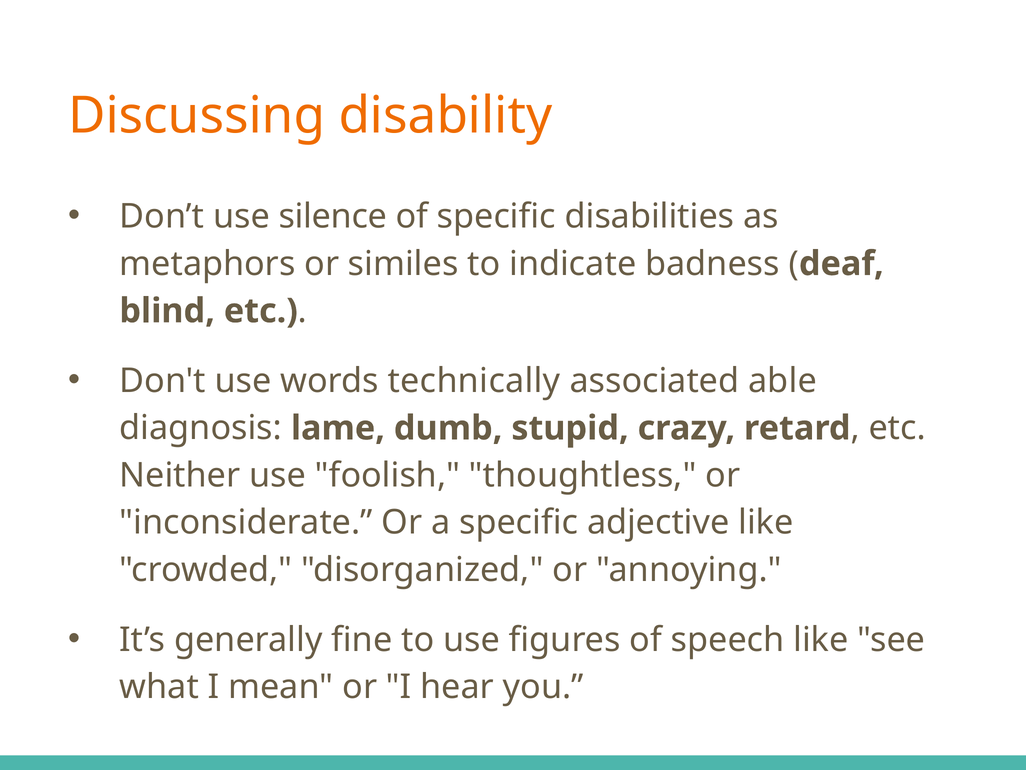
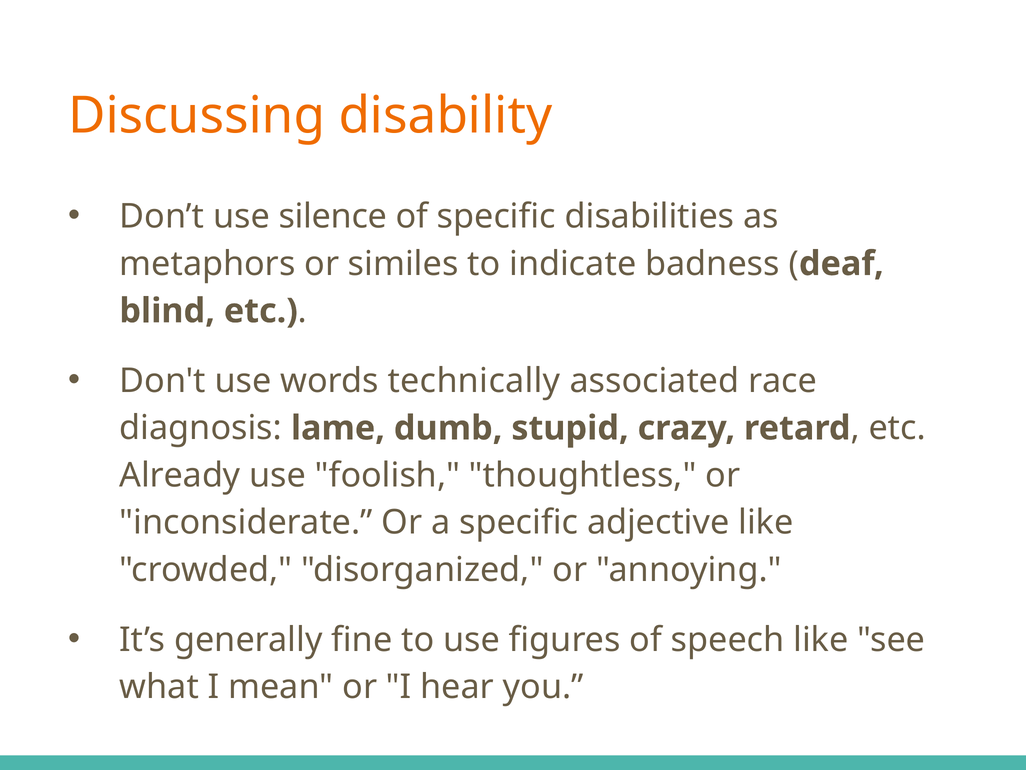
able: able -> race
Neither: Neither -> Already
